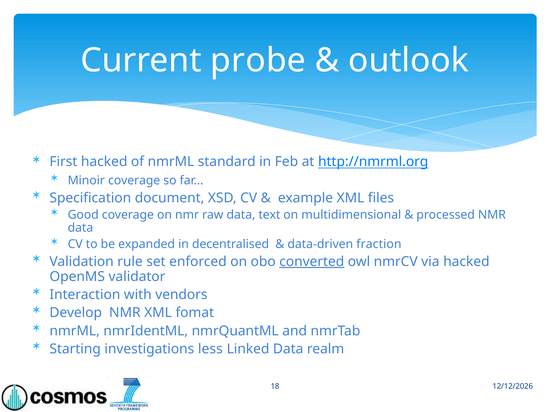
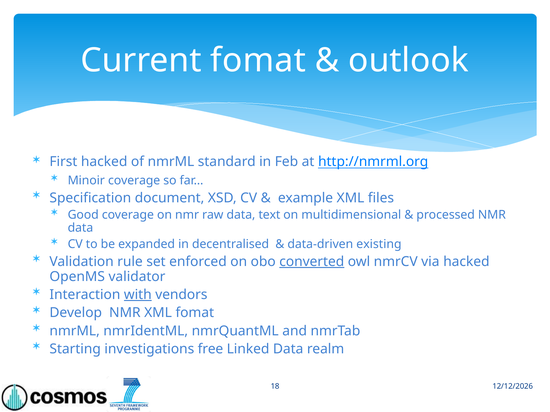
Current probe: probe -> fomat
fraction: fraction -> existing
with underline: none -> present
less: less -> free
